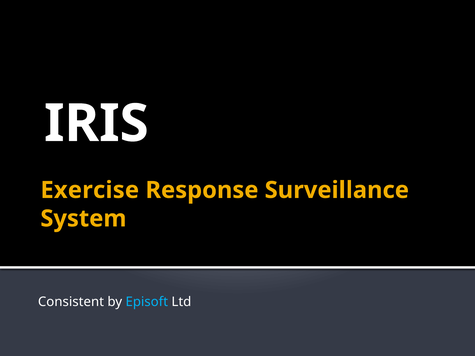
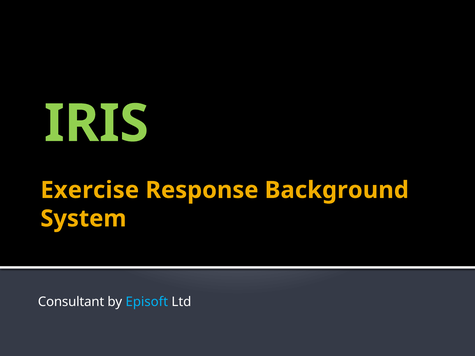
IRIS colour: white -> light green
Surveillance: Surveillance -> Background
Consistent: Consistent -> Consultant
